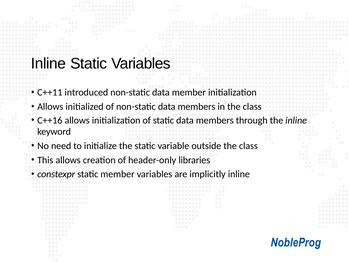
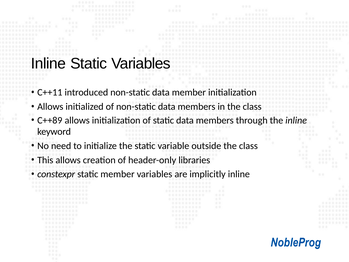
C++16: C++16 -> C++89
